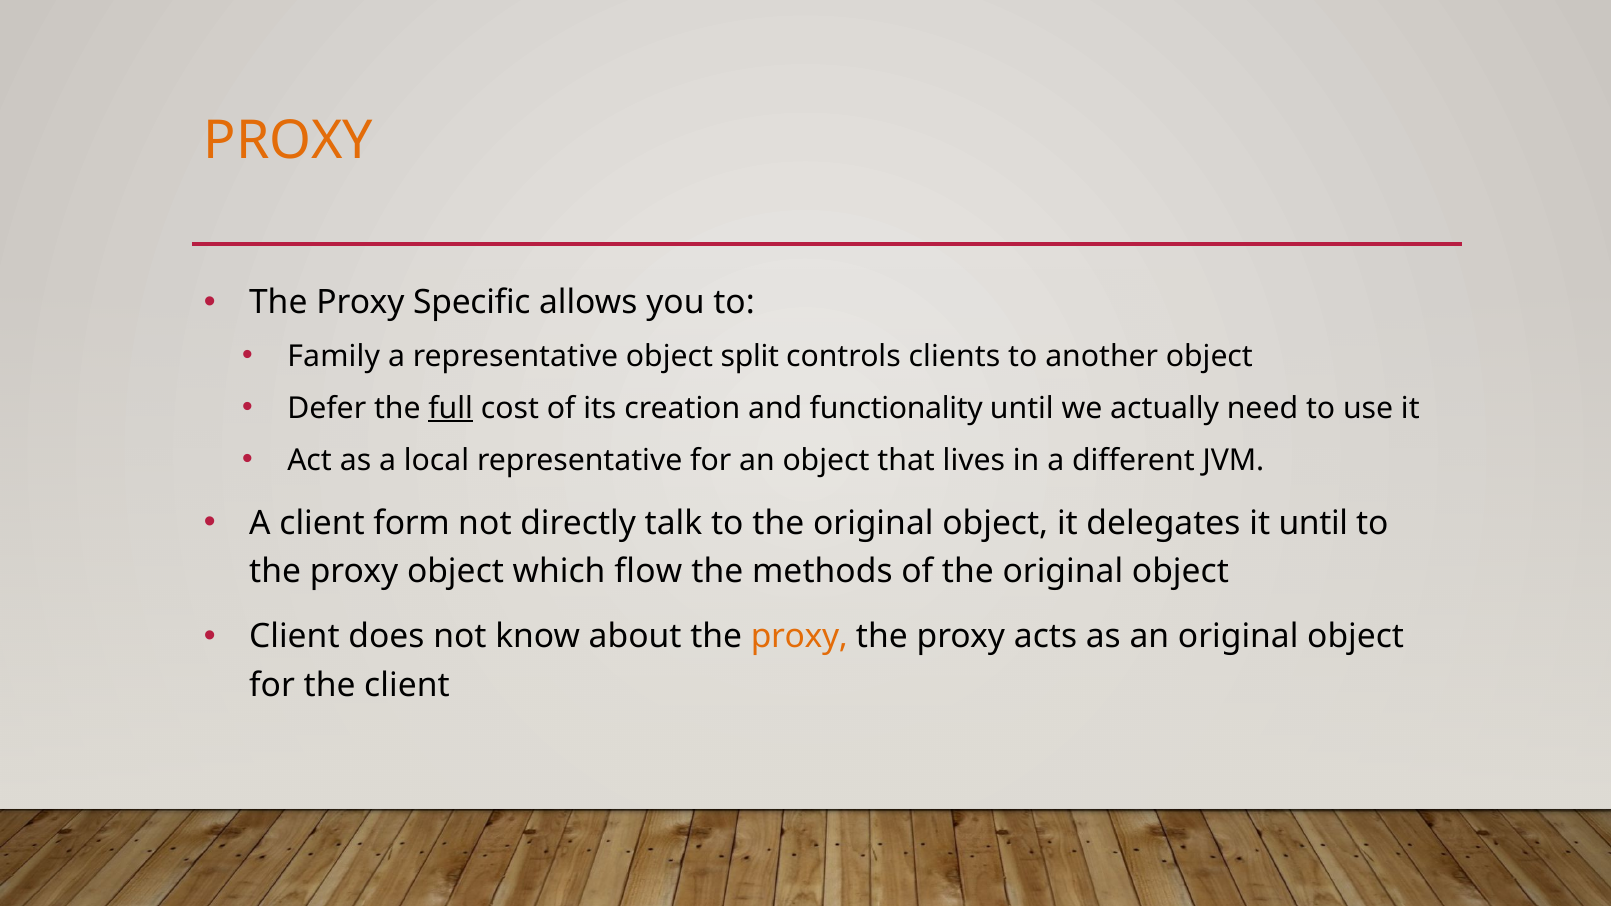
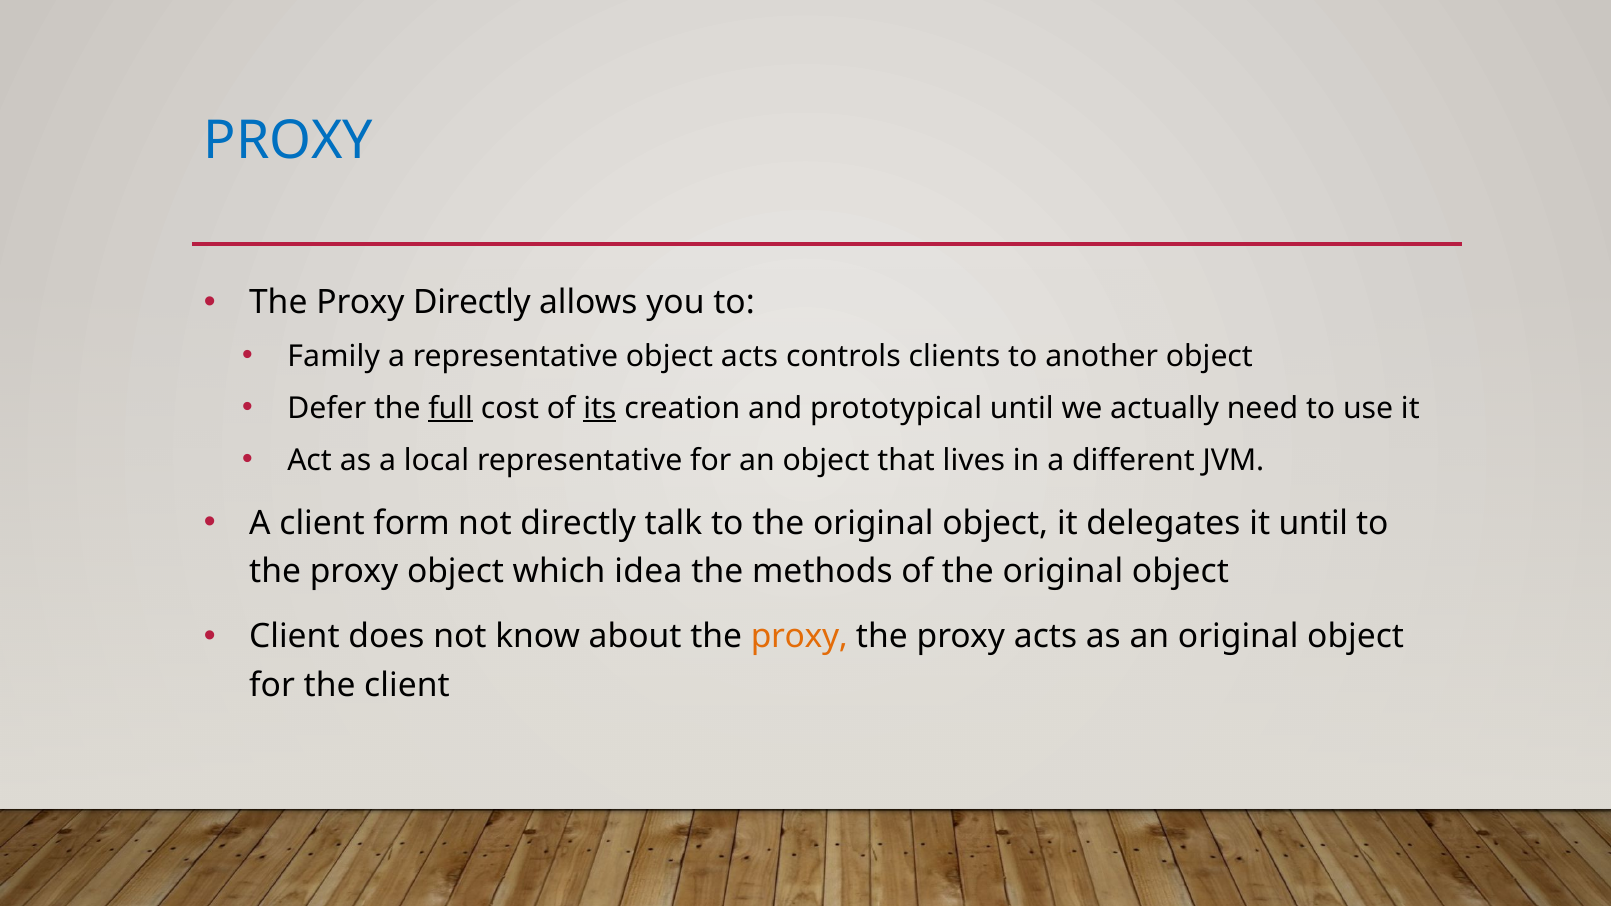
PROXY at (288, 141) colour: orange -> blue
Proxy Specific: Specific -> Directly
object split: split -> acts
its underline: none -> present
functionality: functionality -> prototypical
flow: flow -> idea
